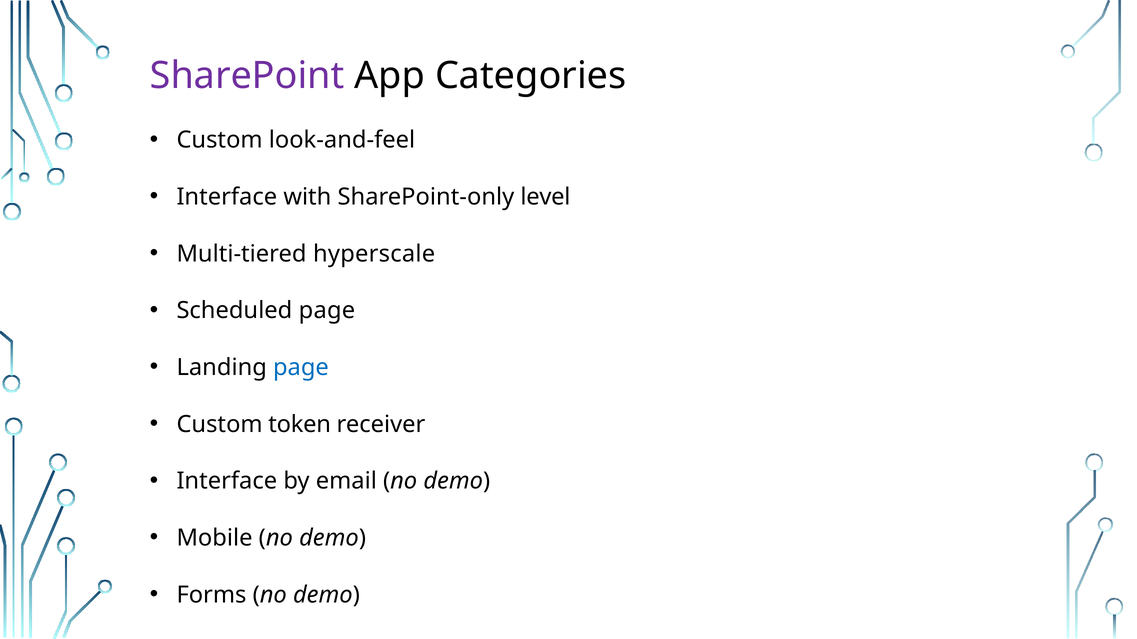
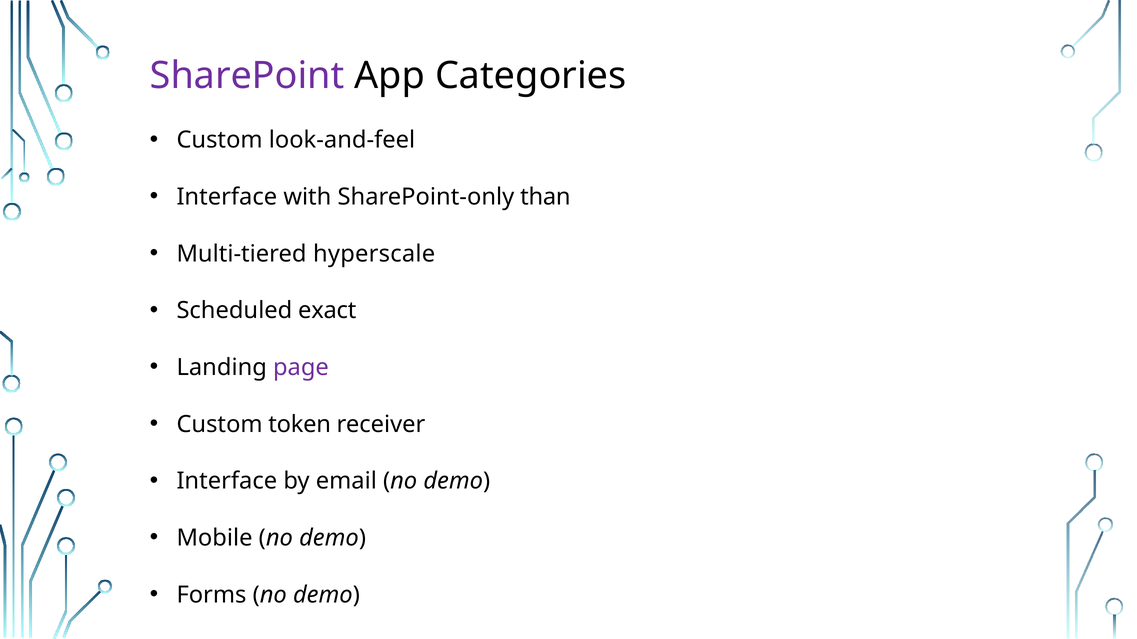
level: level -> than
Scheduled page: page -> exact
page at (301, 368) colour: blue -> purple
